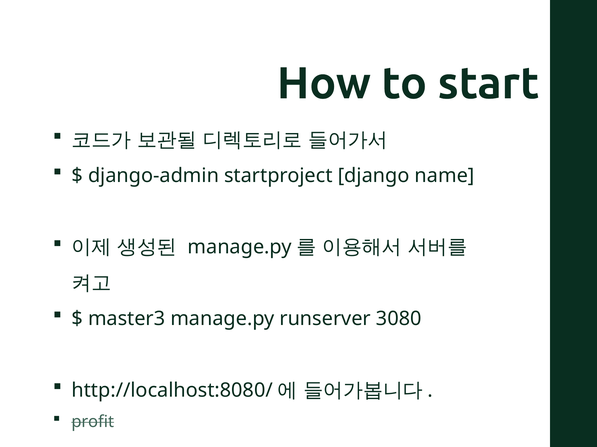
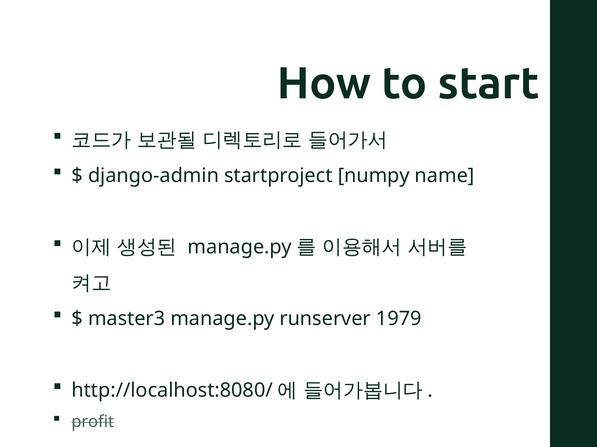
django: django -> numpy
3080: 3080 -> 1979
